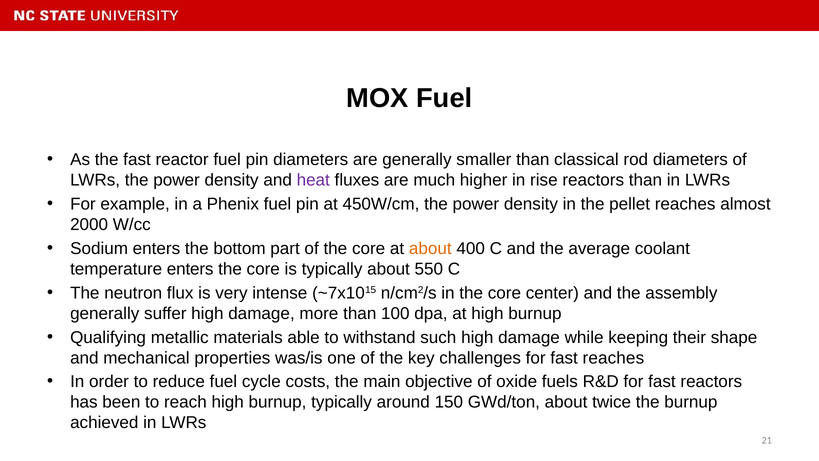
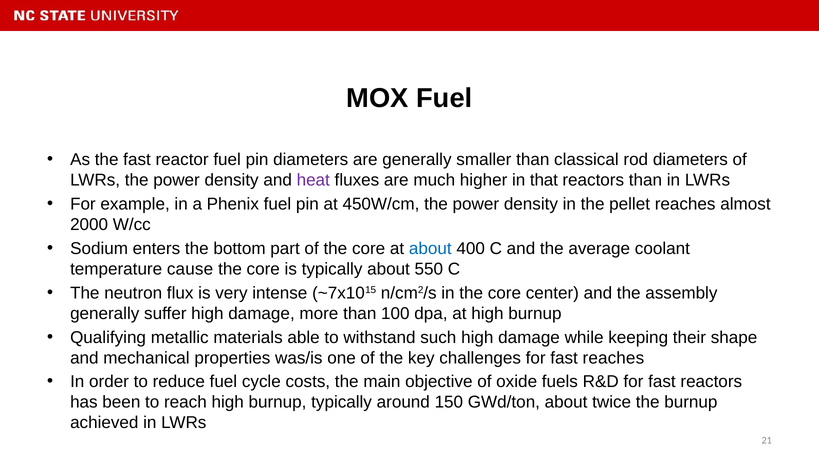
rise: rise -> that
about at (430, 248) colour: orange -> blue
temperature enters: enters -> cause
